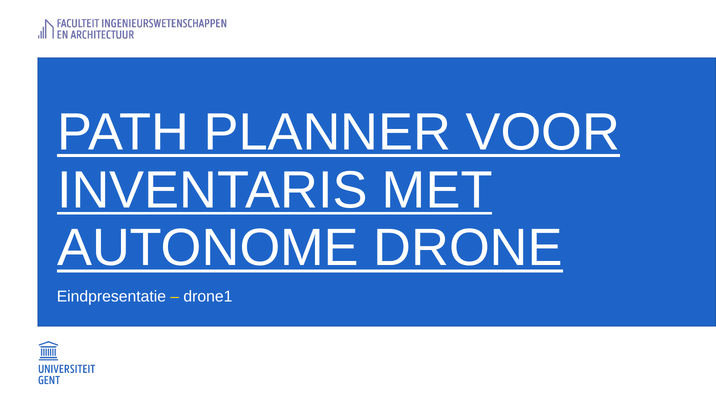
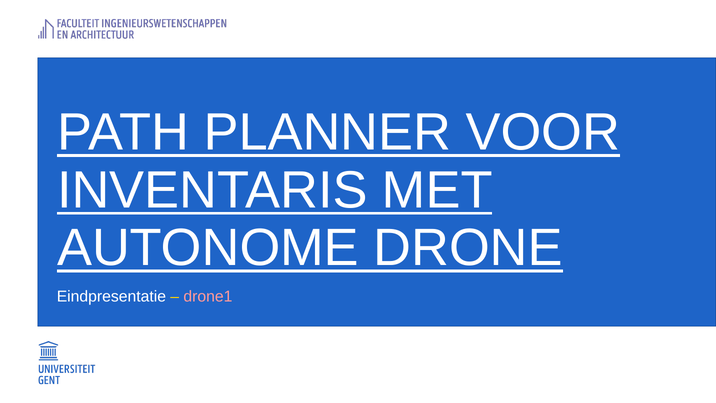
drone1 colour: white -> pink
